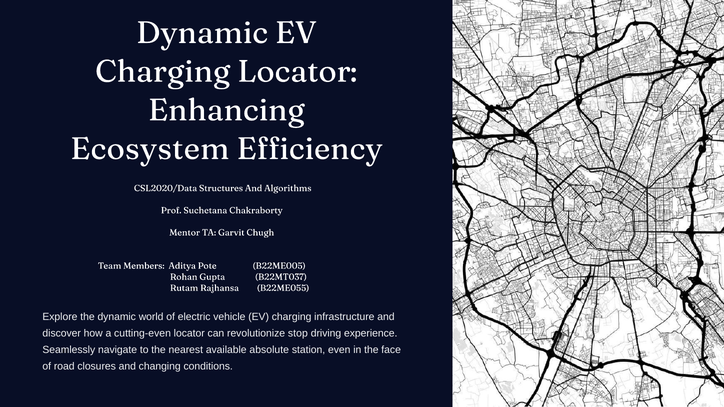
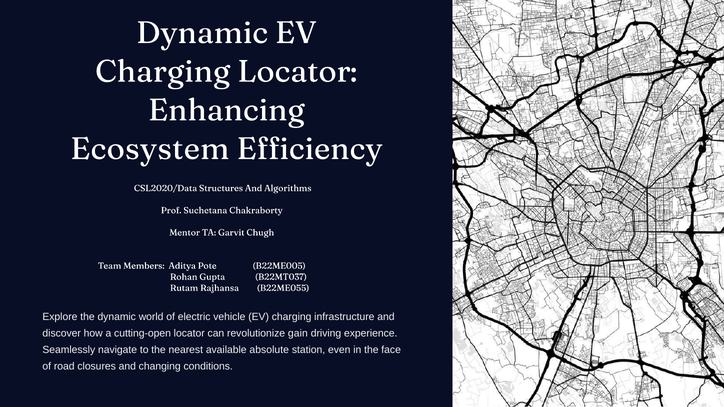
cutting-even: cutting-even -> cutting-open
stop: stop -> gain
